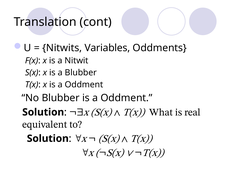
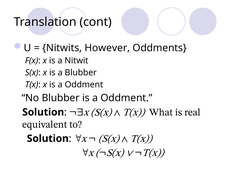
Variables: Variables -> However
